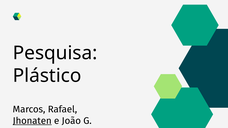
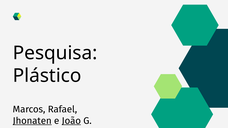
João underline: none -> present
